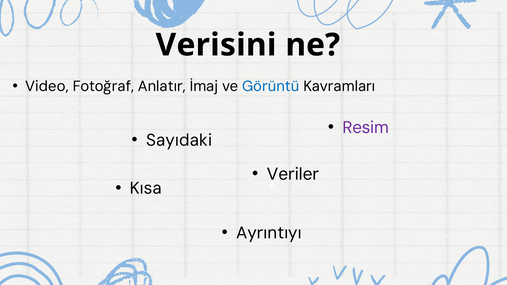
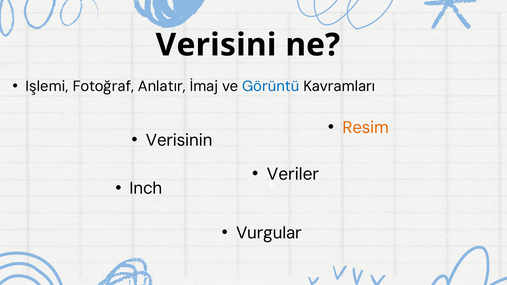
Video: Video -> Işlemi
Resim colour: purple -> orange
Sayıdaki: Sayıdaki -> Verisinin
Kısa: Kısa -> Inch
Ayrıntıyı: Ayrıntıyı -> Vurgular
